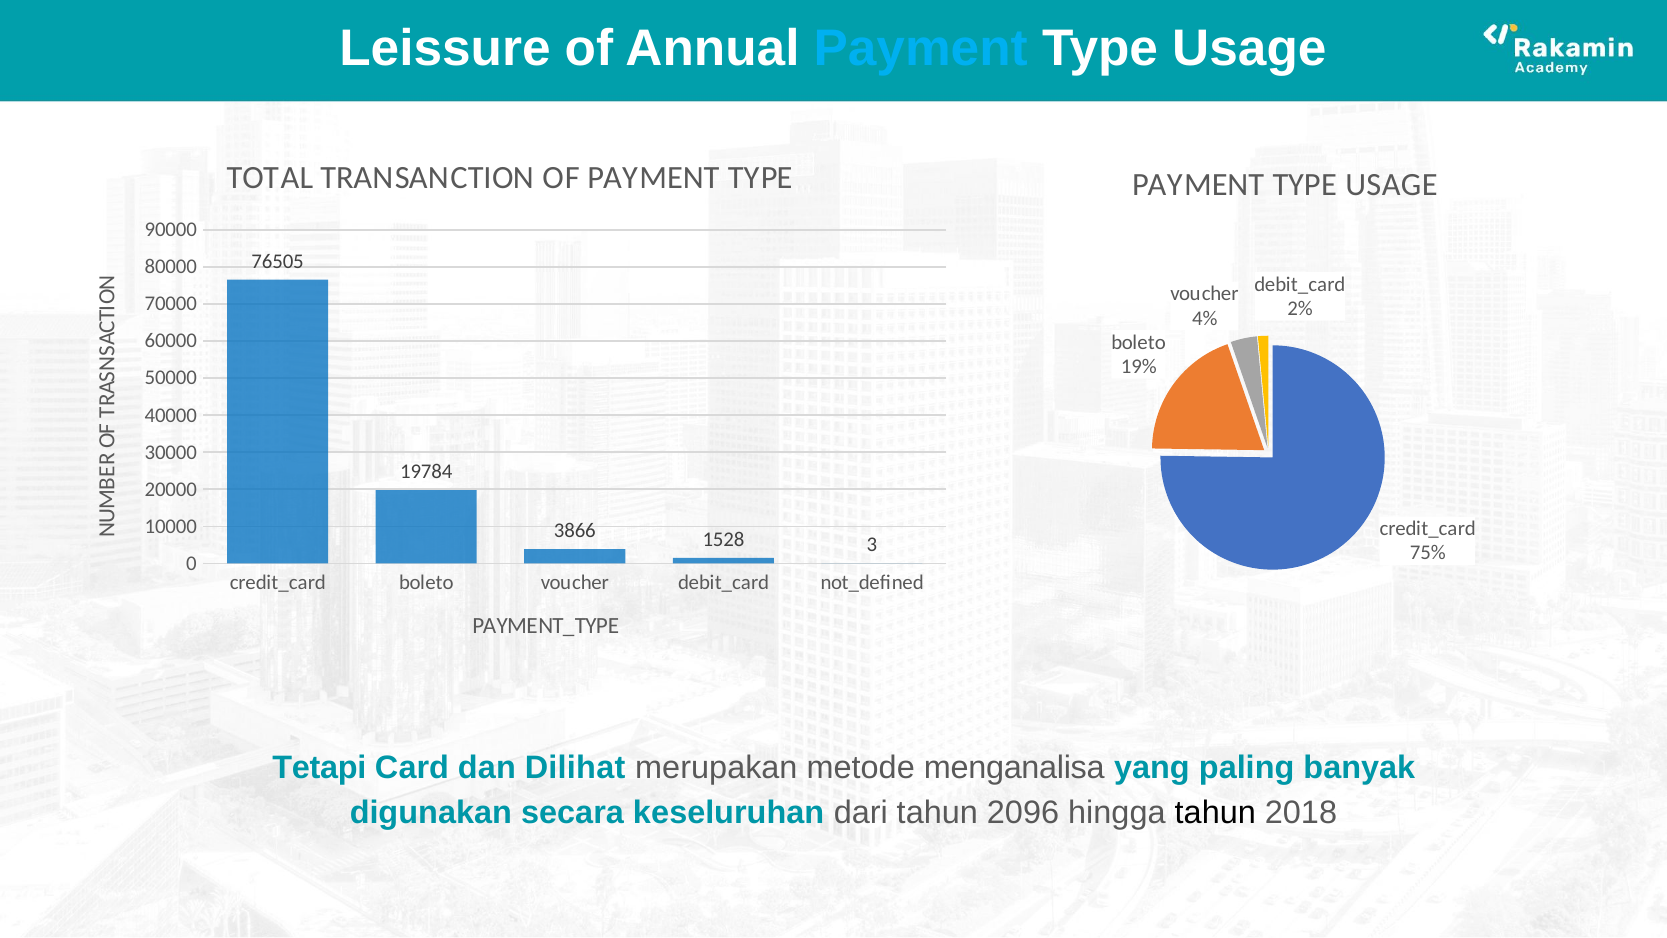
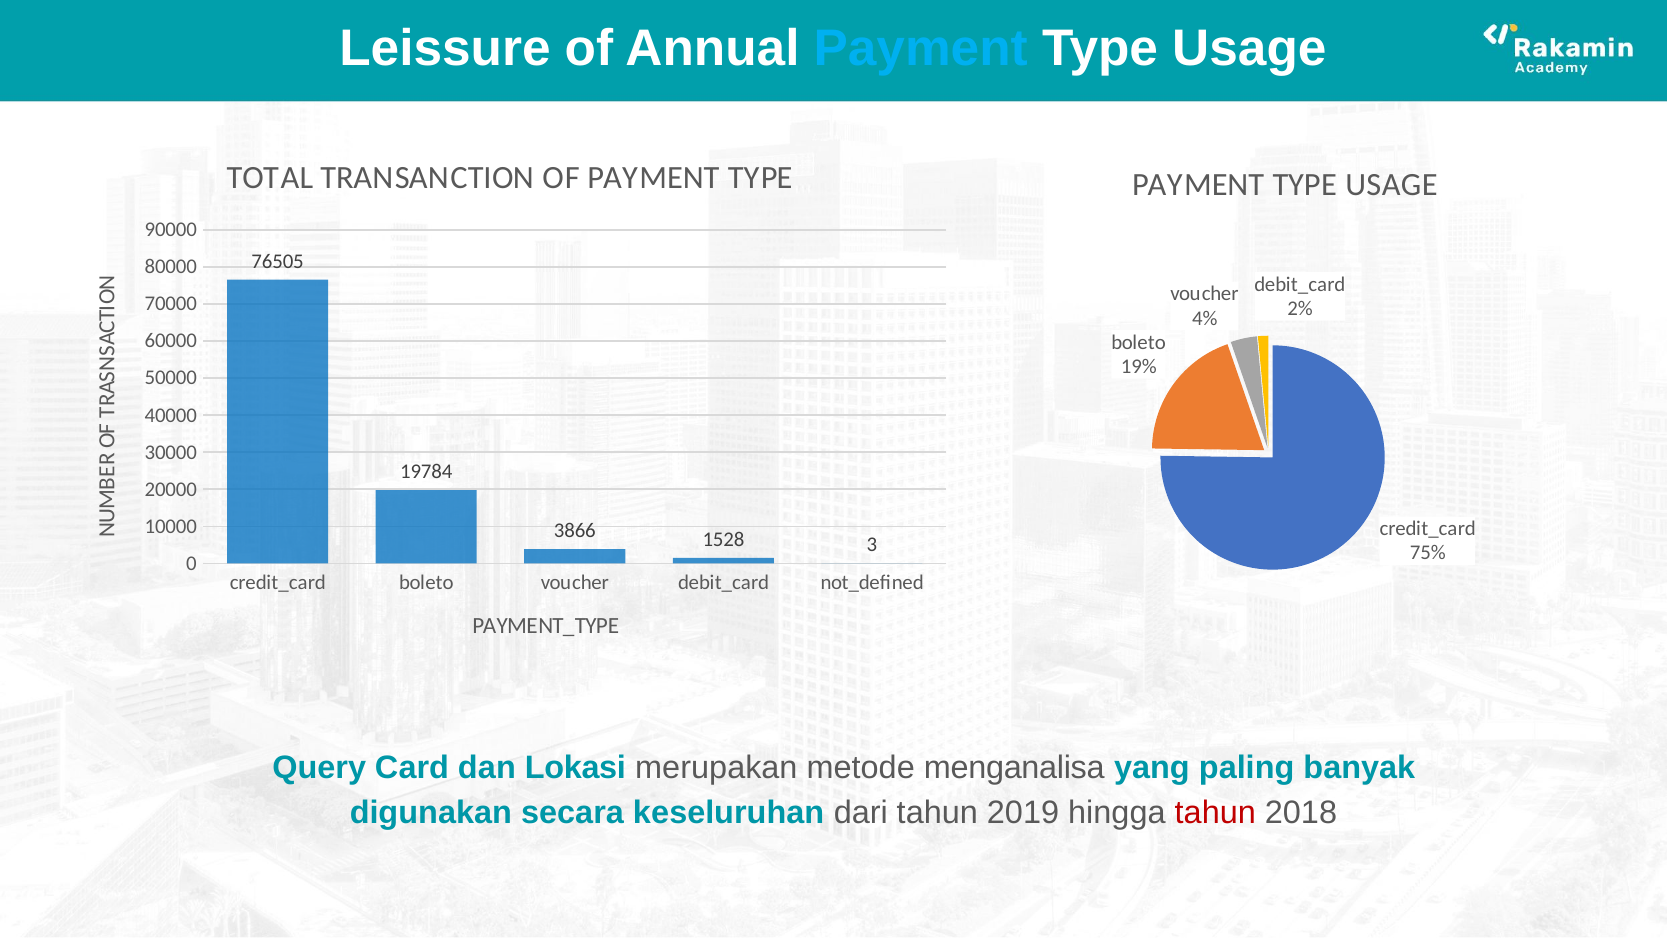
Tetapi: Tetapi -> Query
Dilihat: Dilihat -> Lokasi
2096: 2096 -> 2019
tahun at (1215, 812) colour: black -> red
